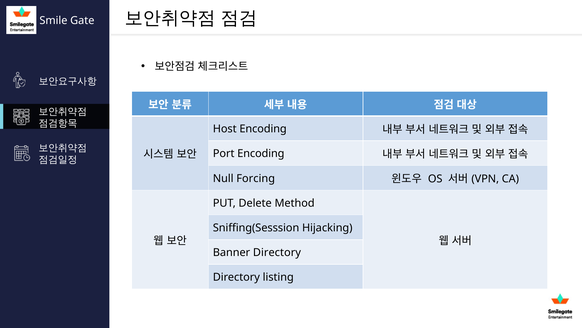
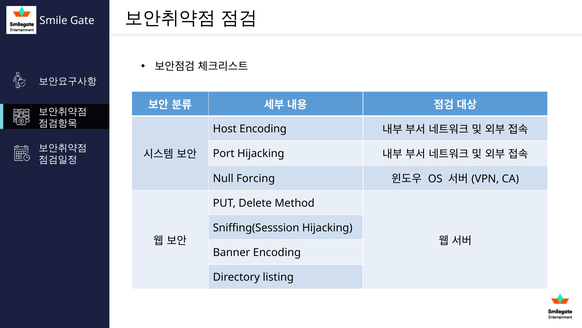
Port Encoding: Encoding -> Hijacking
Banner Directory: Directory -> Encoding
